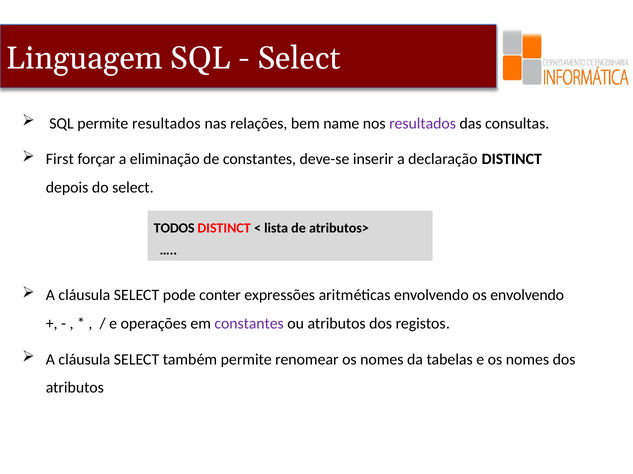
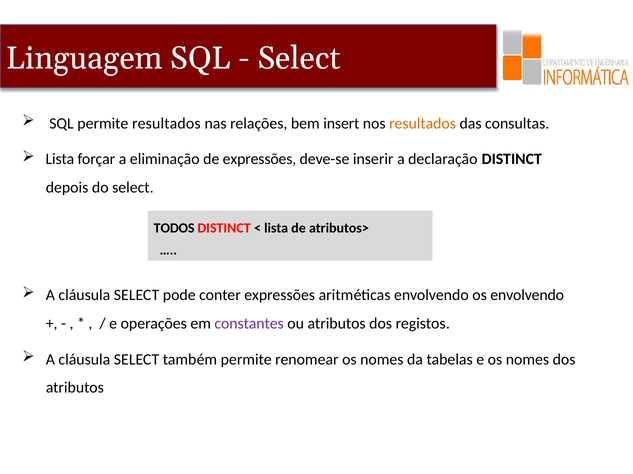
name: name -> insert
resultados at (423, 123) colour: purple -> orange
First at (60, 159): First -> Lista
de constantes: constantes -> expressões
